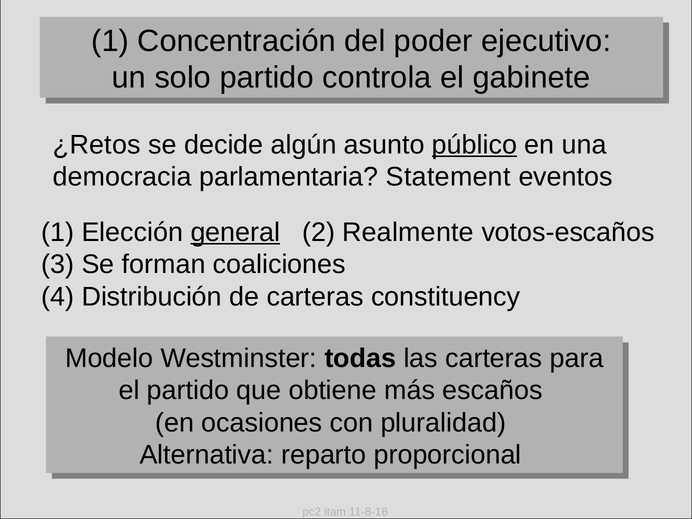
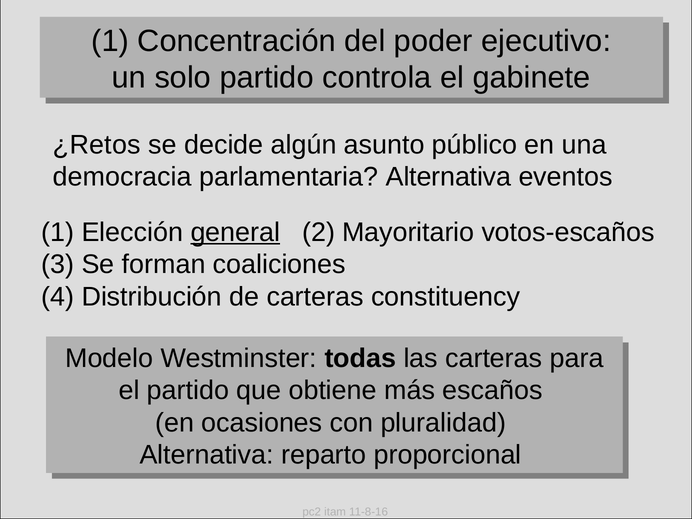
público underline: present -> none
parlamentaria Statement: Statement -> Alternativa
Realmente: Realmente -> Mayoritario
